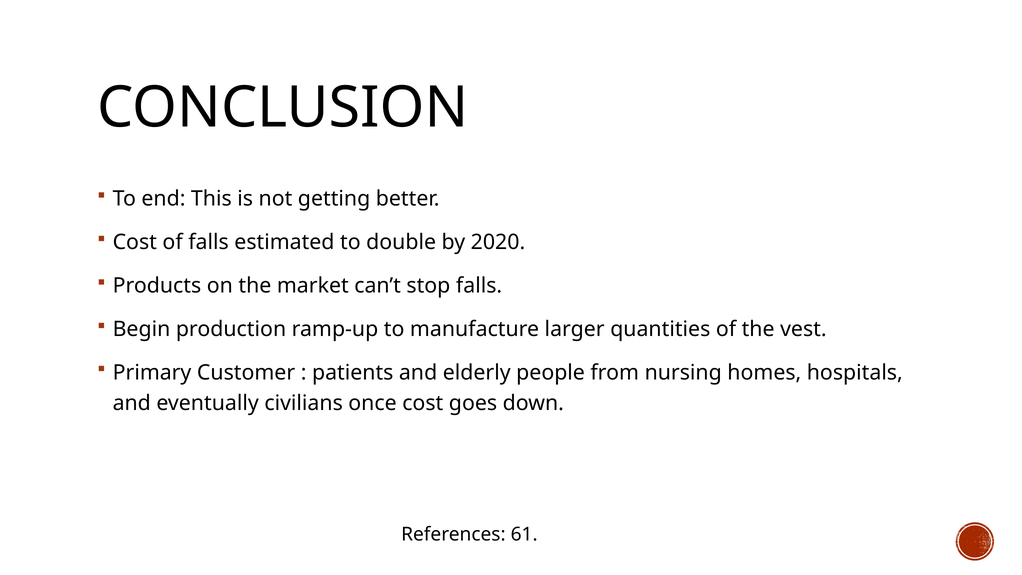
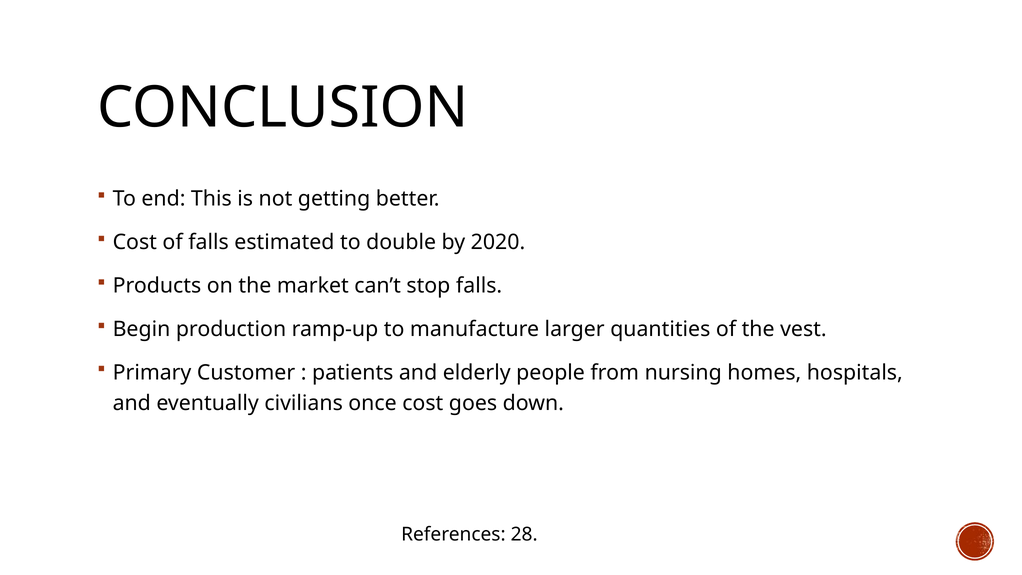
61: 61 -> 28
